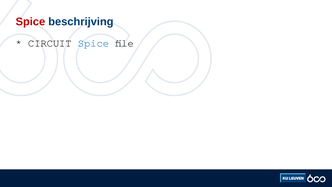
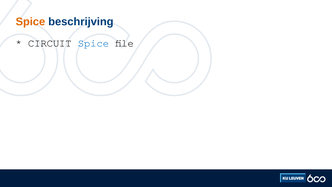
Spice at (30, 22) colour: red -> orange
